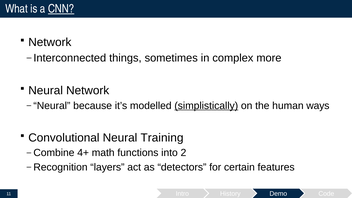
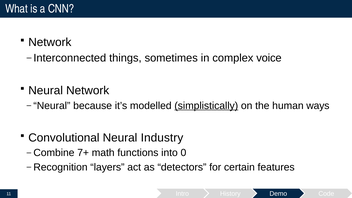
CNN underline: present -> none
more: more -> voice
Training: Training -> Industry
4+: 4+ -> 7+
2: 2 -> 0
